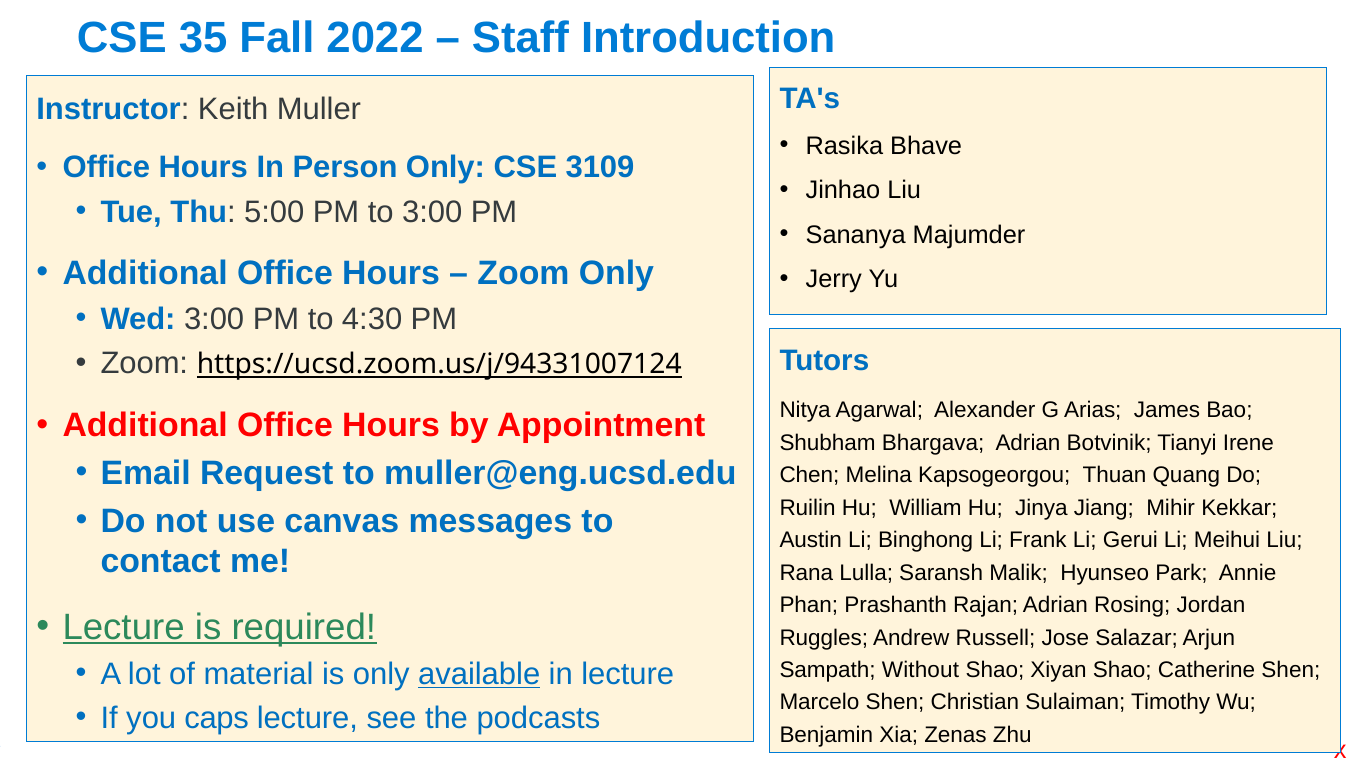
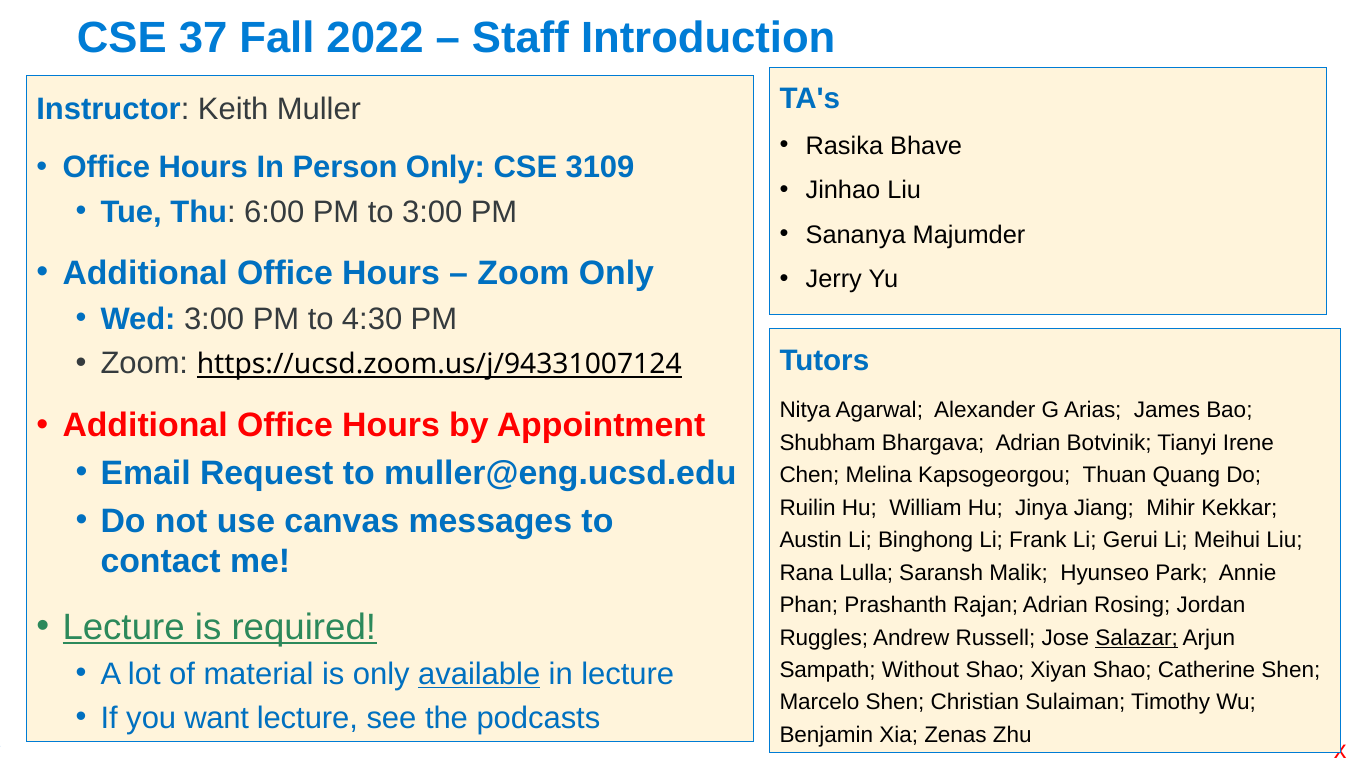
35: 35 -> 37
5:00: 5:00 -> 6:00
Salazar underline: none -> present
caps: caps -> want
